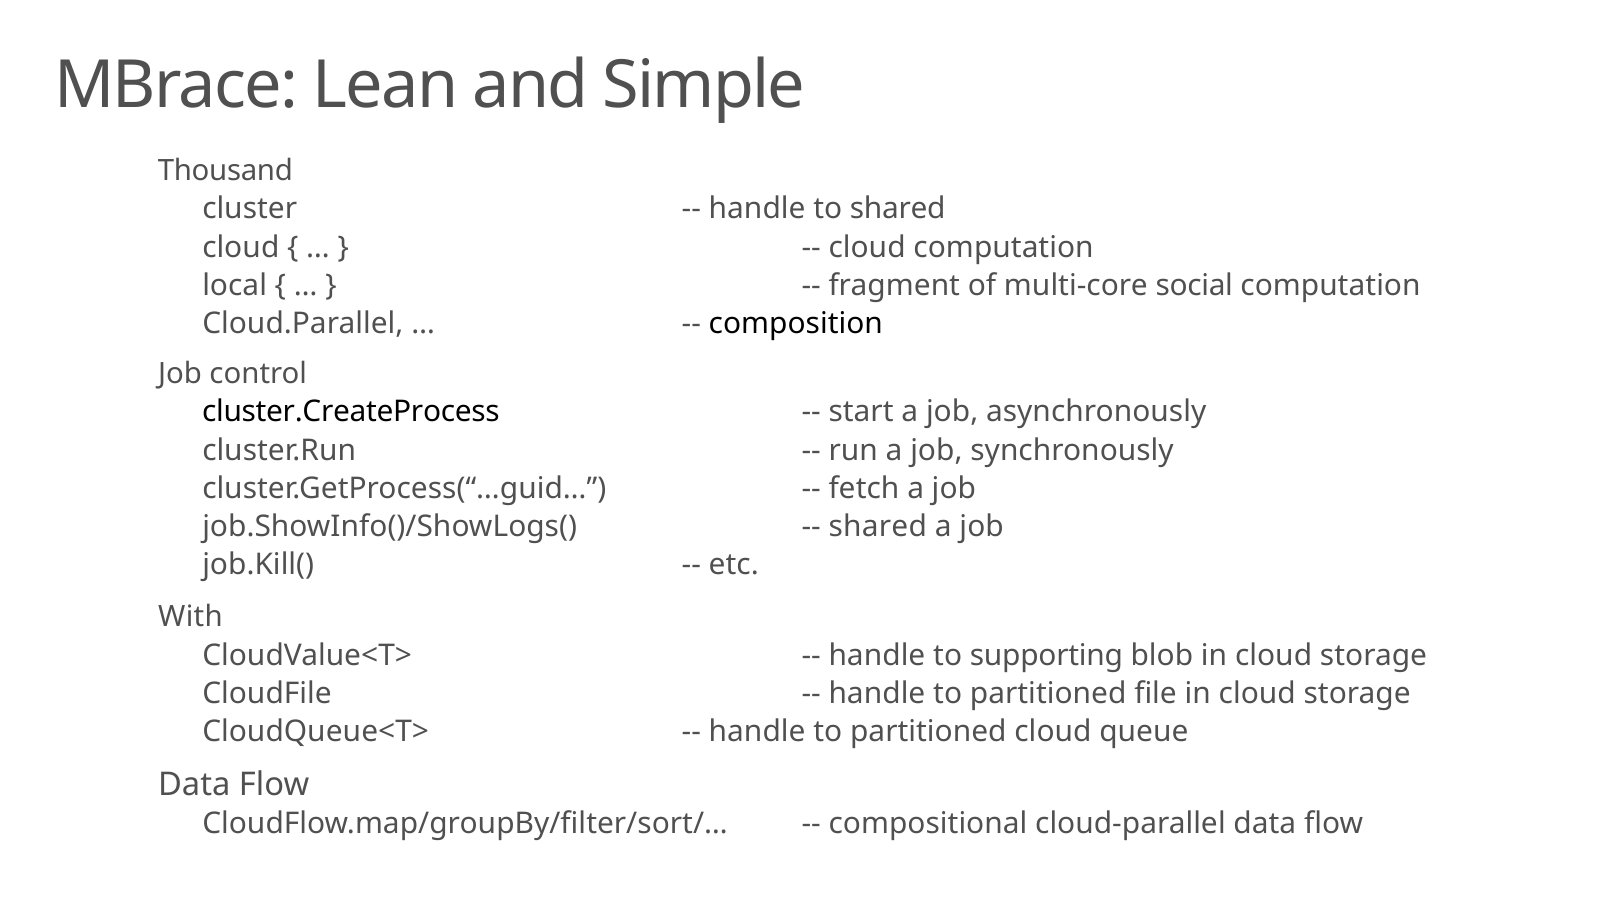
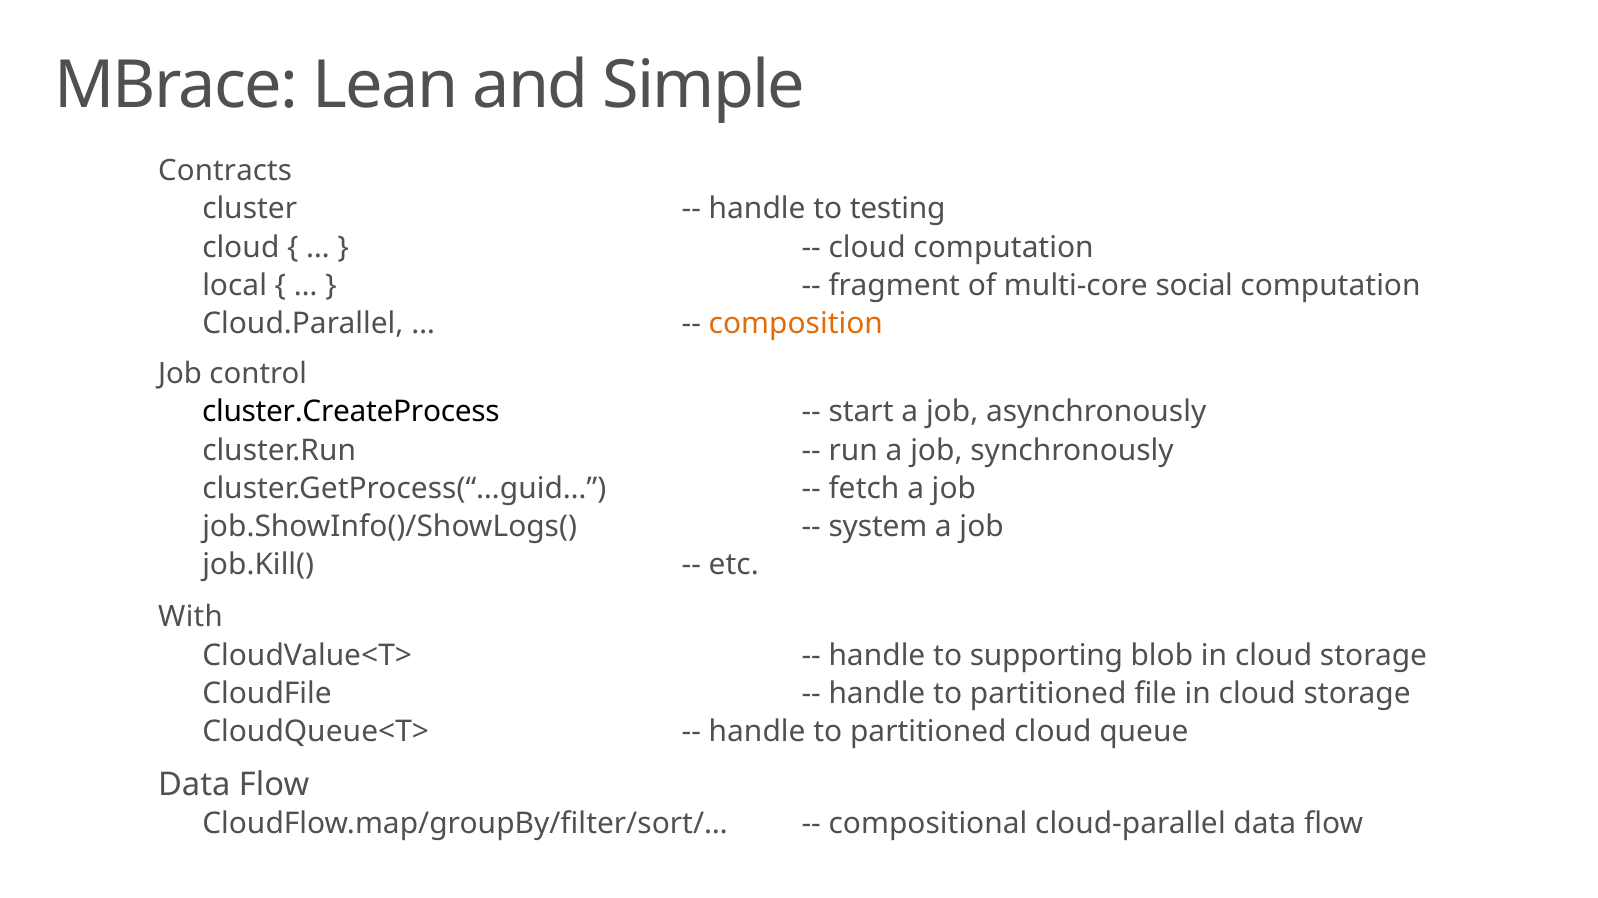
Thousand: Thousand -> Contracts
to shared: shared -> testing
composition colour: black -> orange
shared at (878, 527): shared -> system
